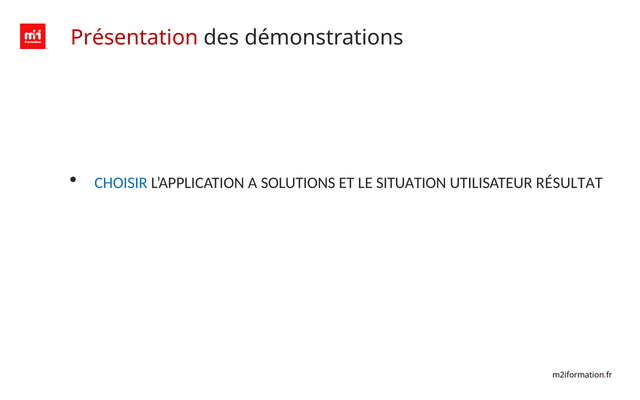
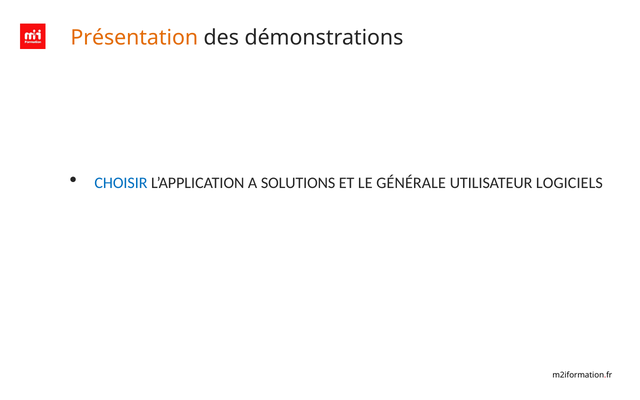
Présentation colour: red -> orange
SITUATION: SITUATION -> GÉNÉRALE
RÉSULTAT: RÉSULTAT -> LOGICIELS
